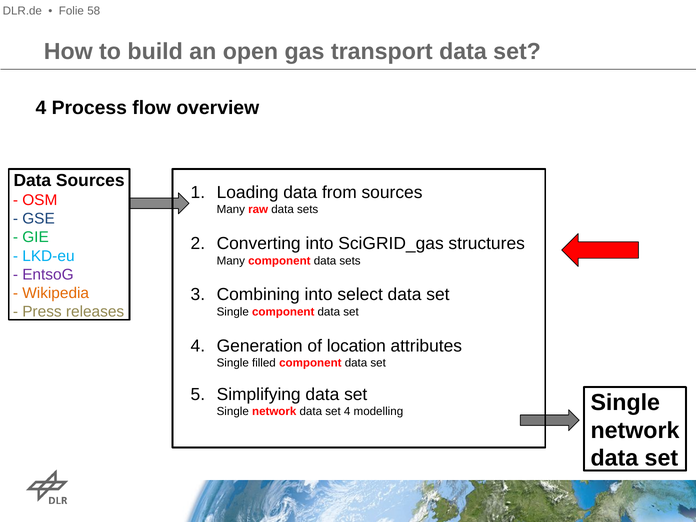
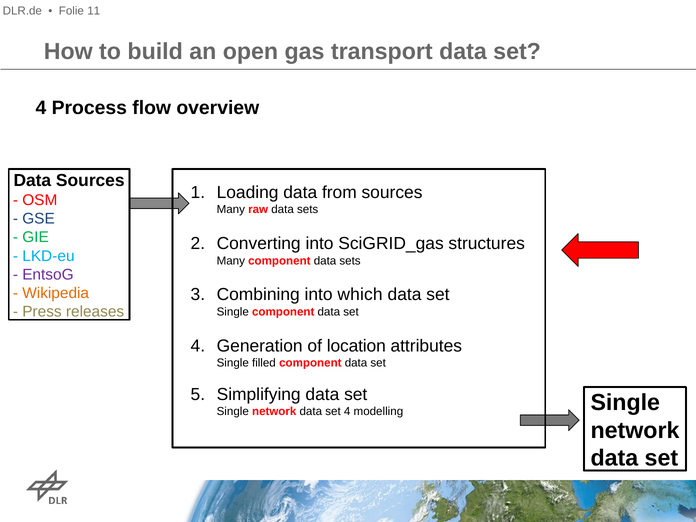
58: 58 -> 11
select: select -> which
